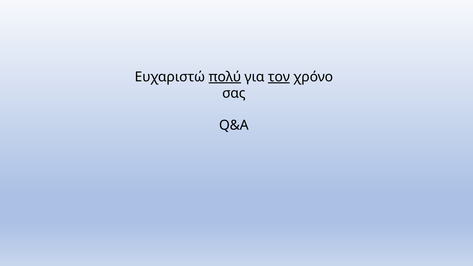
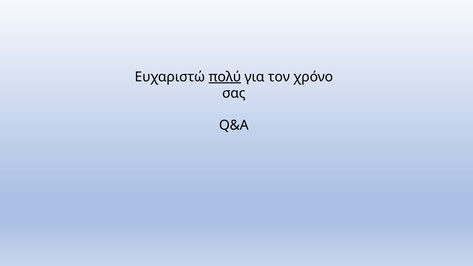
τον underline: present -> none
